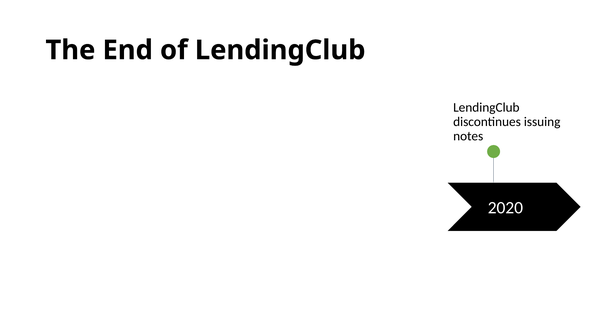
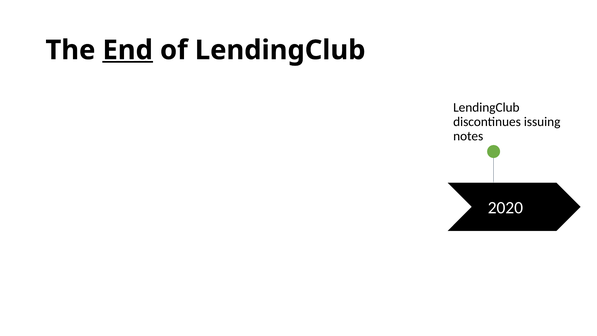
End underline: none -> present
